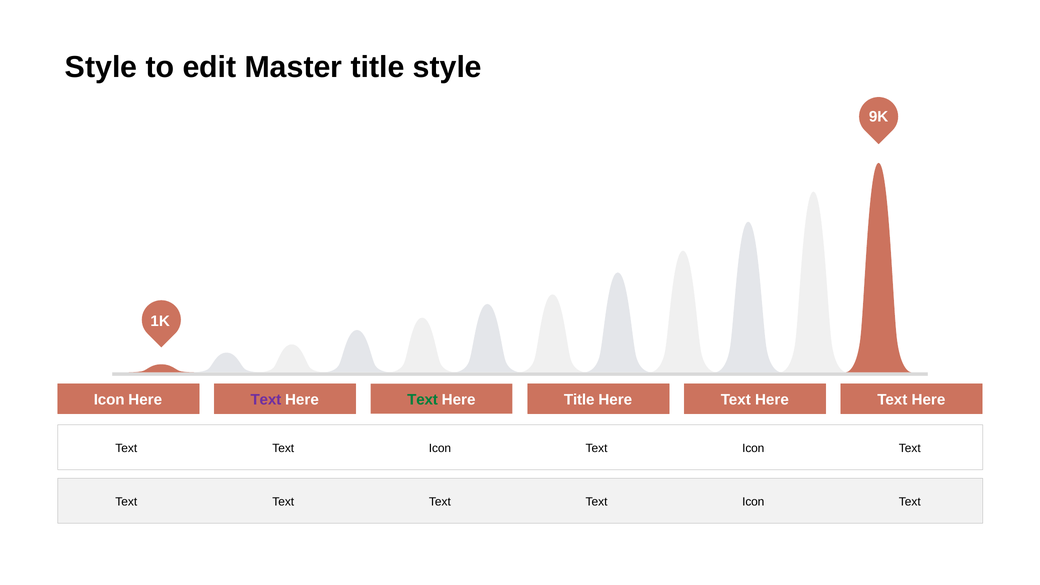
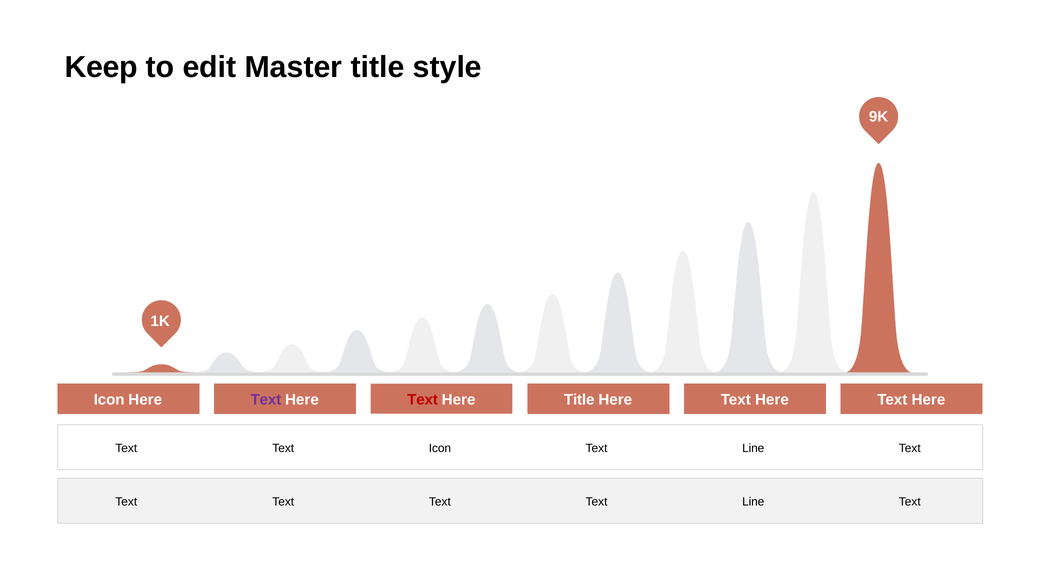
Style at (101, 67): Style -> Keep
Text at (423, 400) colour: green -> red
Icon at (753, 448): Icon -> Line
Text Text Icon: Icon -> Line
